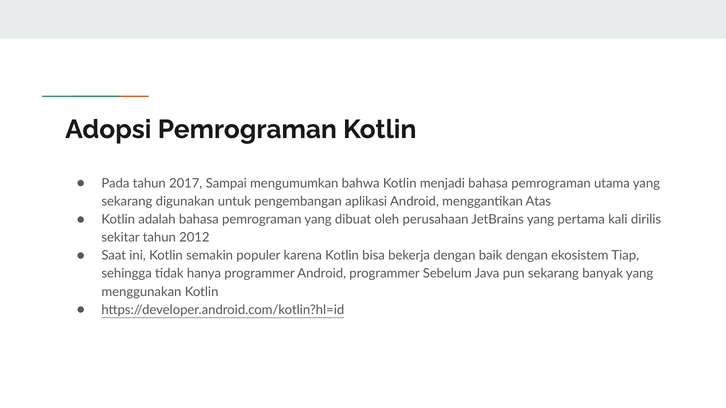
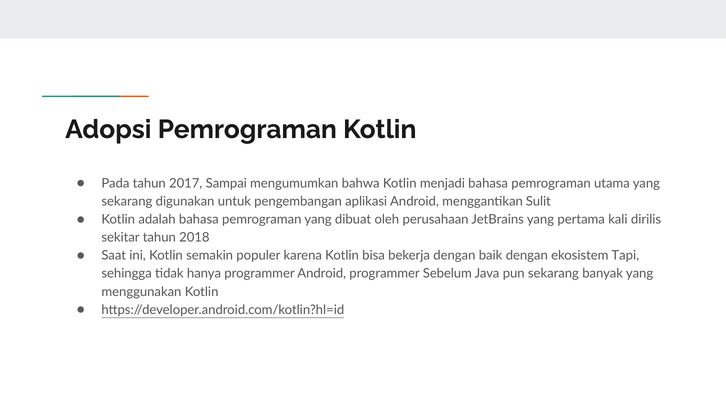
Atas: Atas -> Sulit
2012: 2012 -> 2018
Tiap: Tiap -> Tapi
